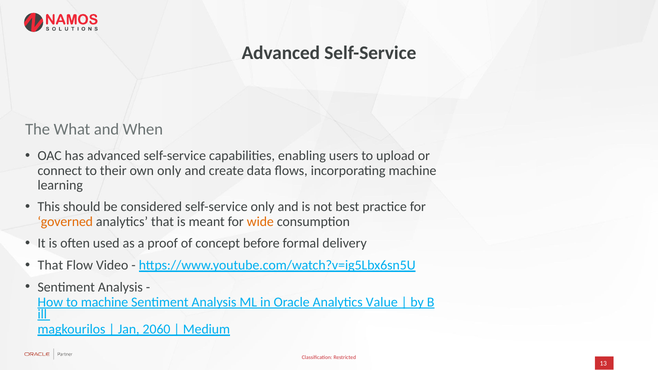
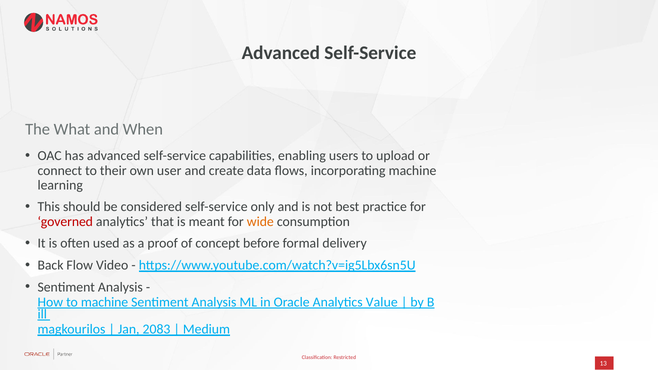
own only: only -> user
governed colour: orange -> red
That at (50, 265): That -> Back
2060: 2060 -> 2083
